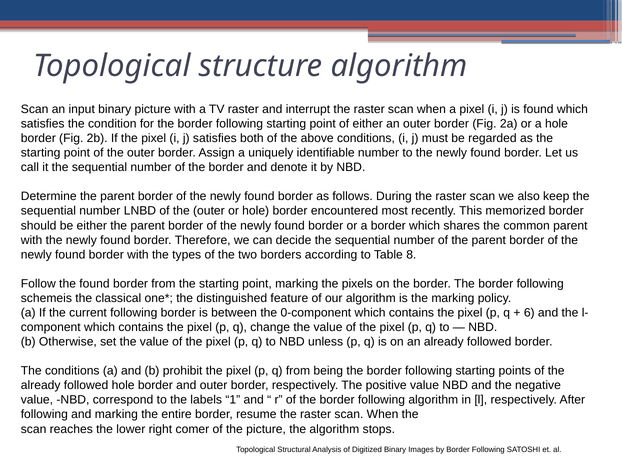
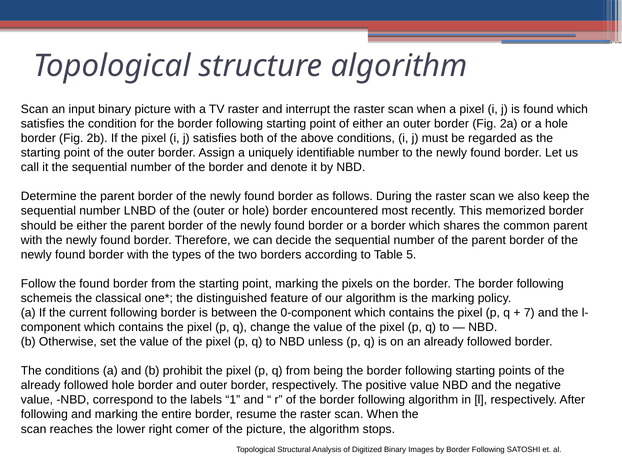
8: 8 -> 5
6: 6 -> 7
